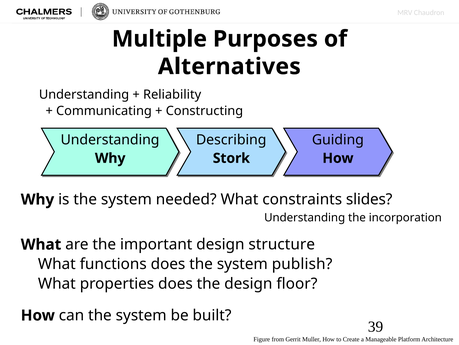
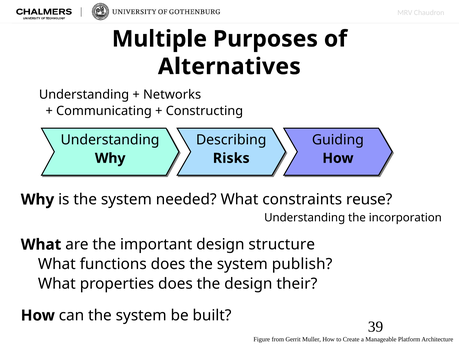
Reliability: Reliability -> Networks
Stork: Stork -> Risks
slides: slides -> reuse
floor: floor -> their
